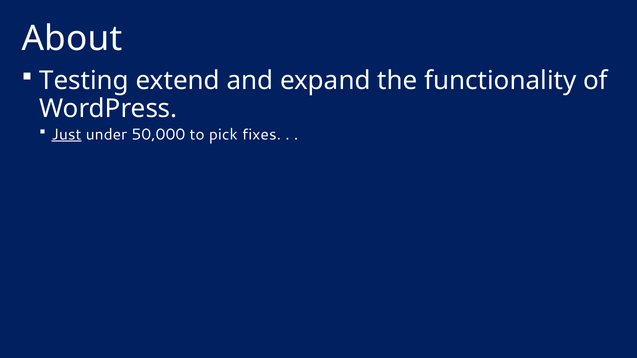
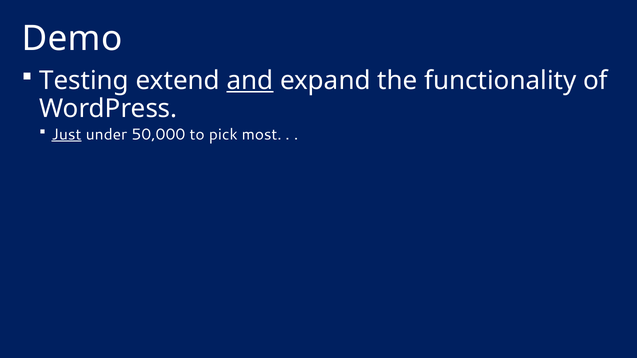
About: About -> Demo
and underline: none -> present
fixes: fixes -> most
